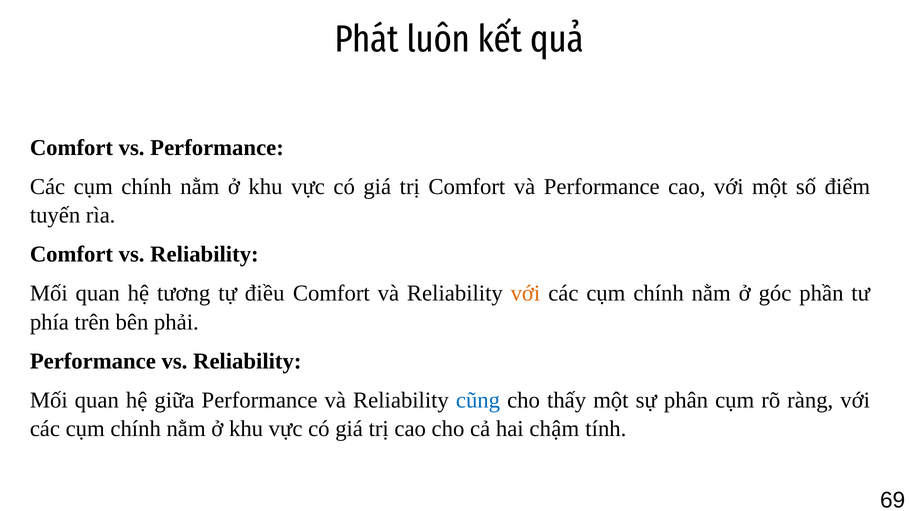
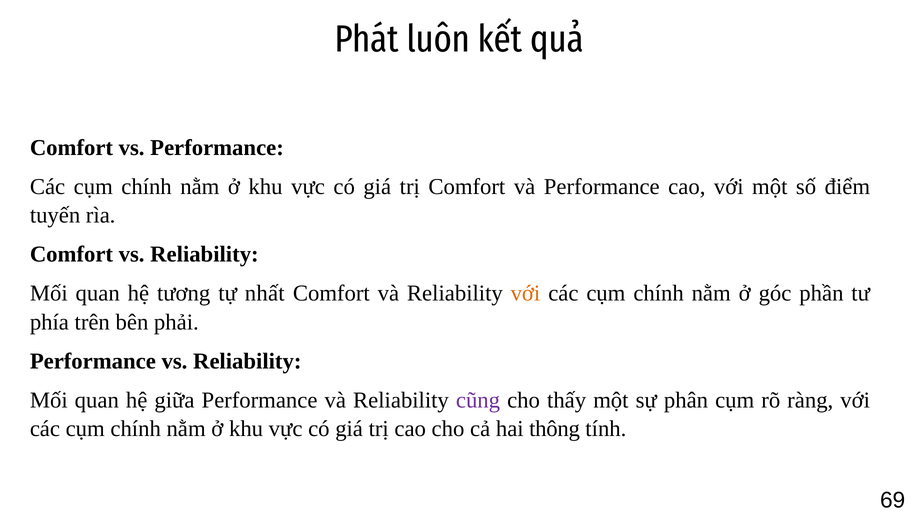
điều: điều -> nhất
cũng colour: blue -> purple
chậm: chậm -> thông
